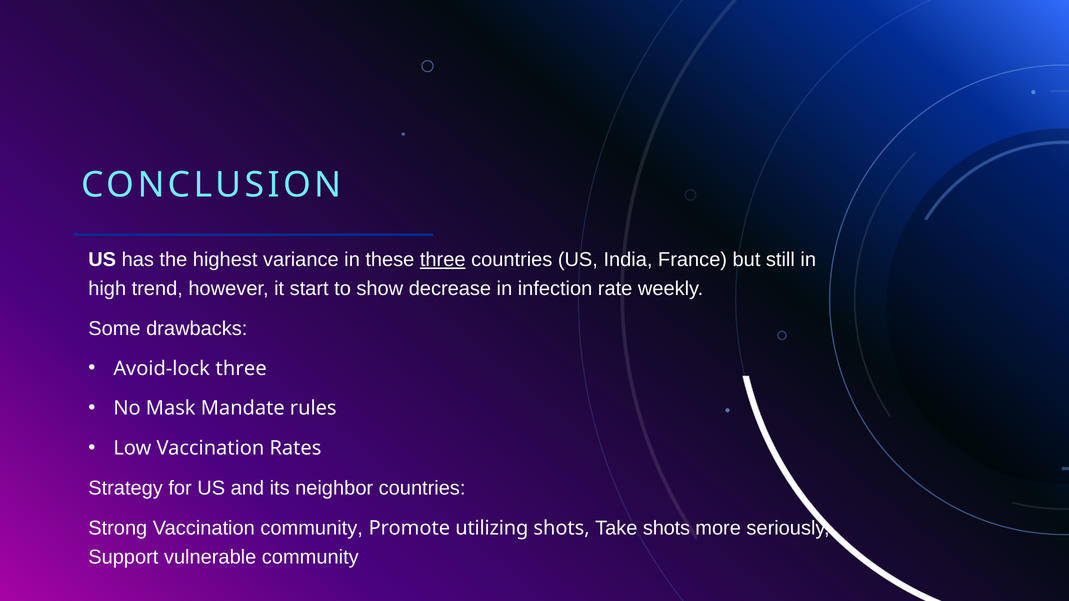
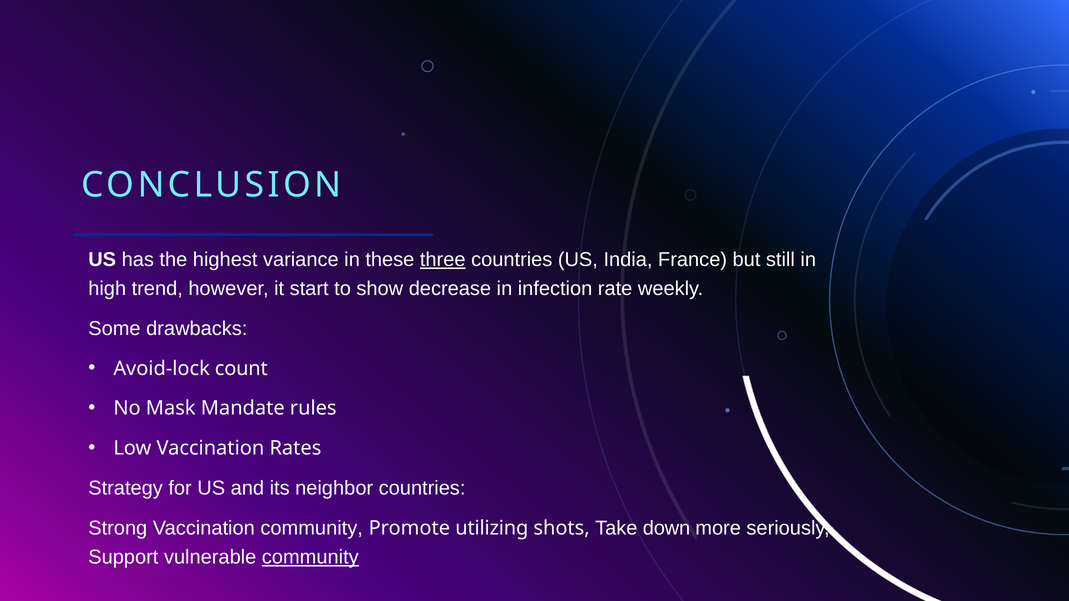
Avoid-lock three: three -> count
Take shots: shots -> down
community at (310, 557) underline: none -> present
